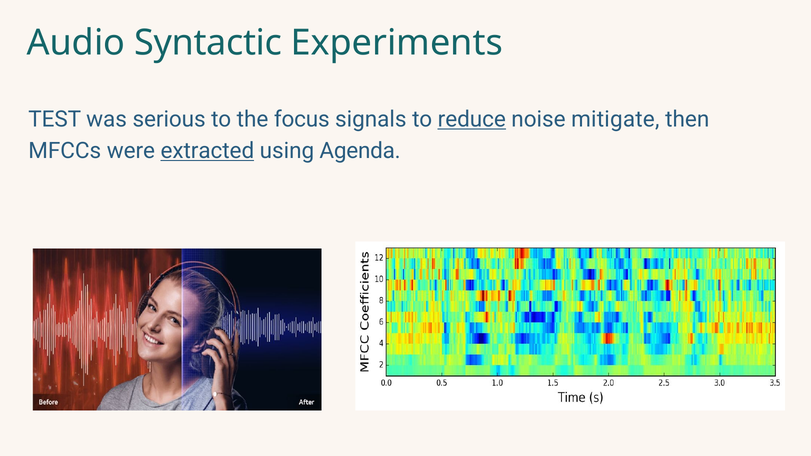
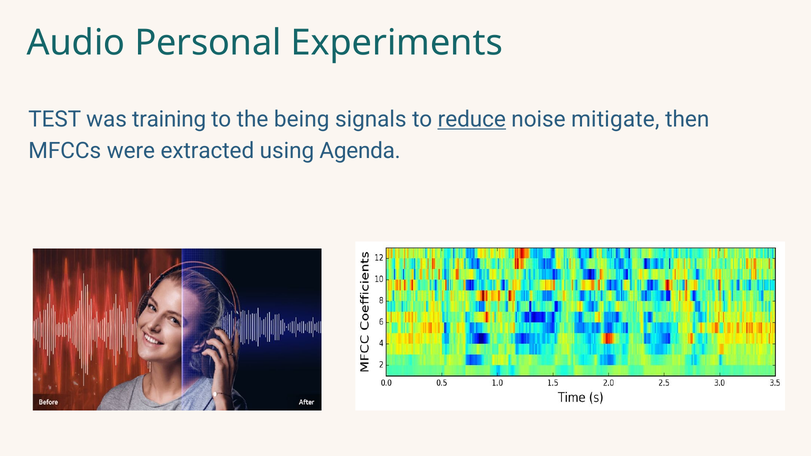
Syntactic: Syntactic -> Personal
serious: serious -> training
focus: focus -> being
extracted underline: present -> none
